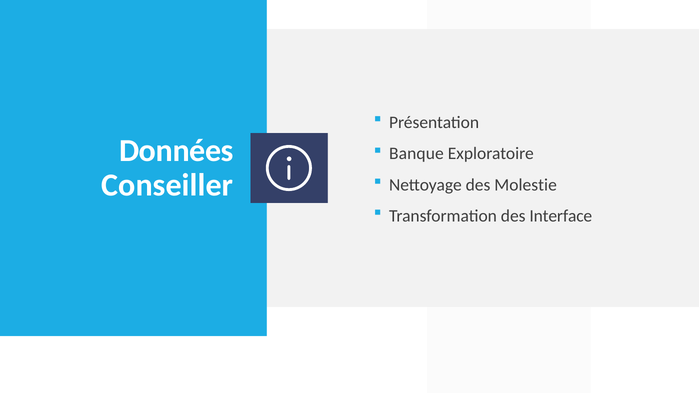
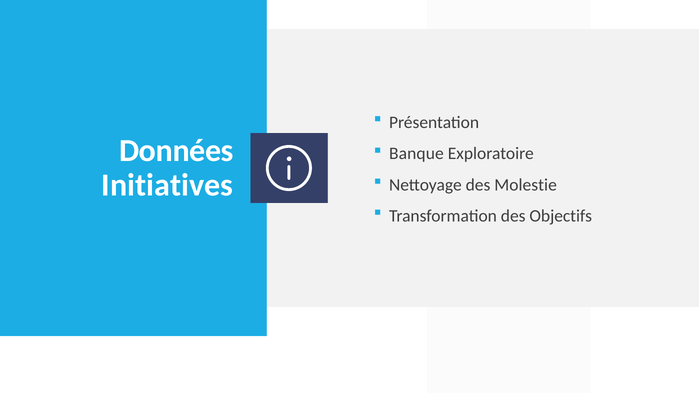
Conseiller: Conseiller -> Initiatives
Interface: Interface -> Objectifs
